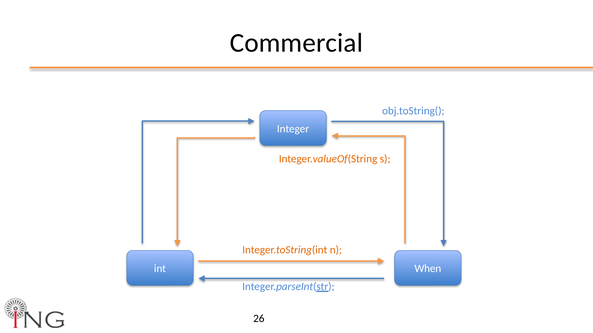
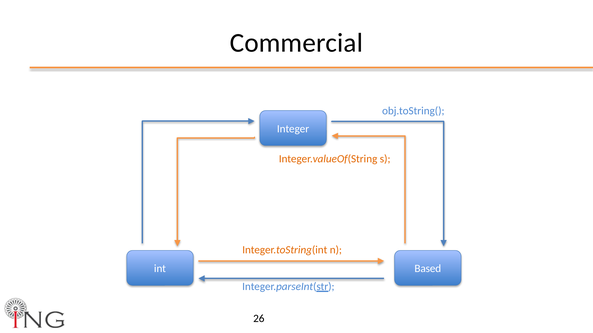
When: When -> Based
